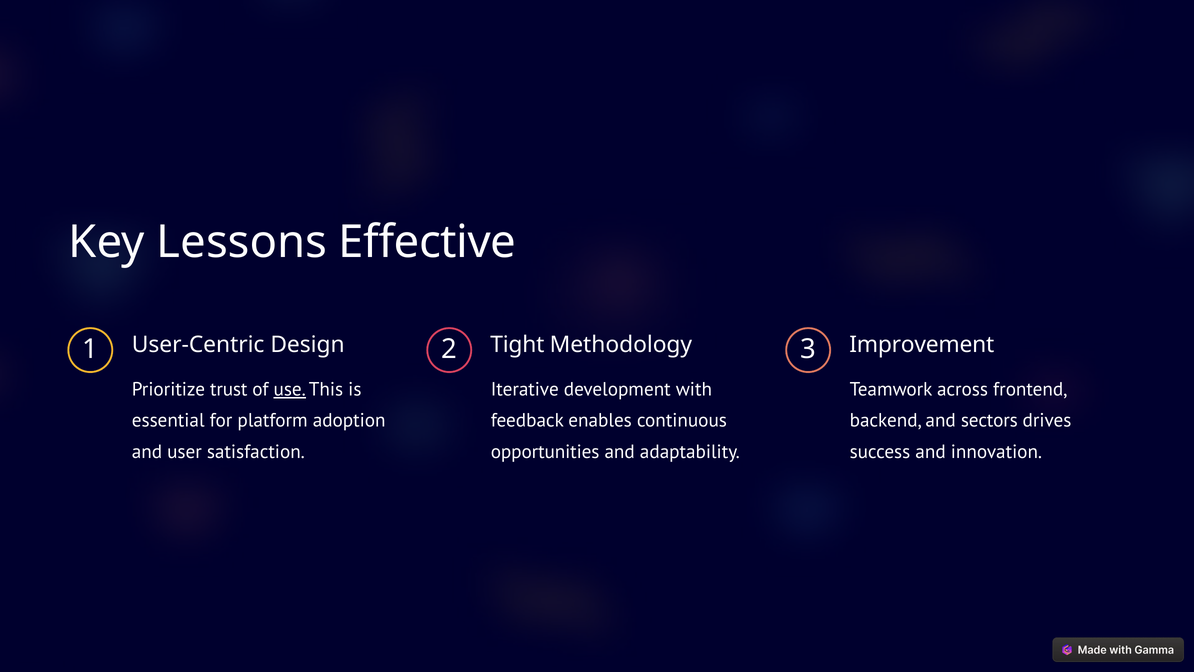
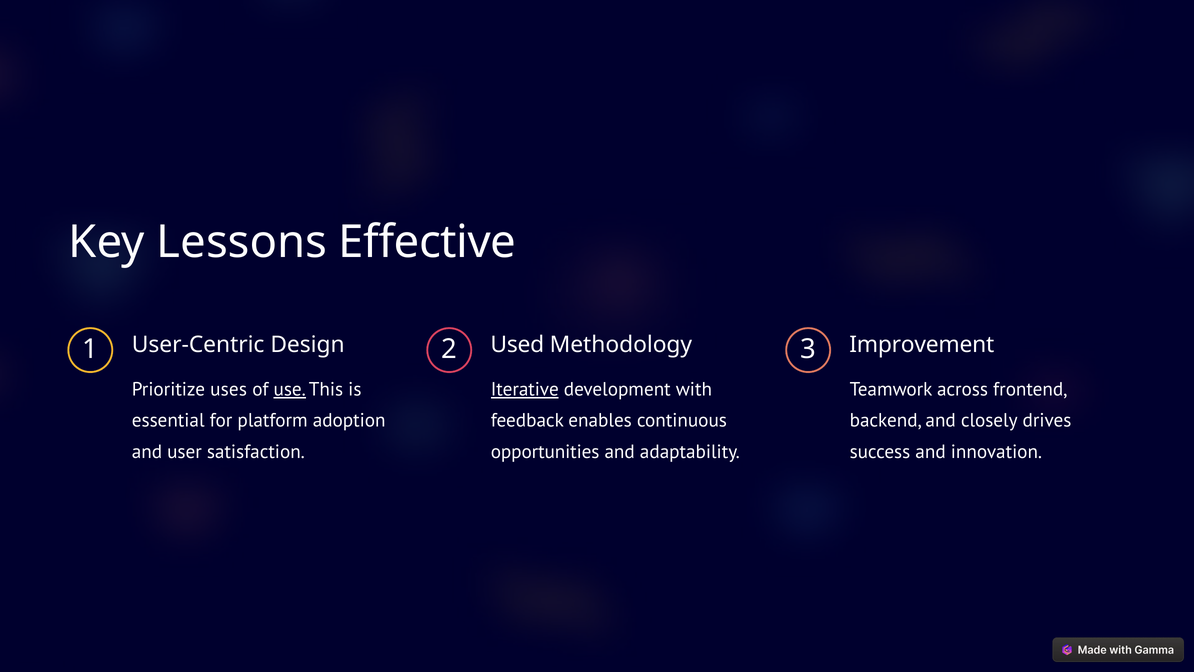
Tight: Tight -> Used
trust: trust -> uses
Iterative underline: none -> present
sectors: sectors -> closely
